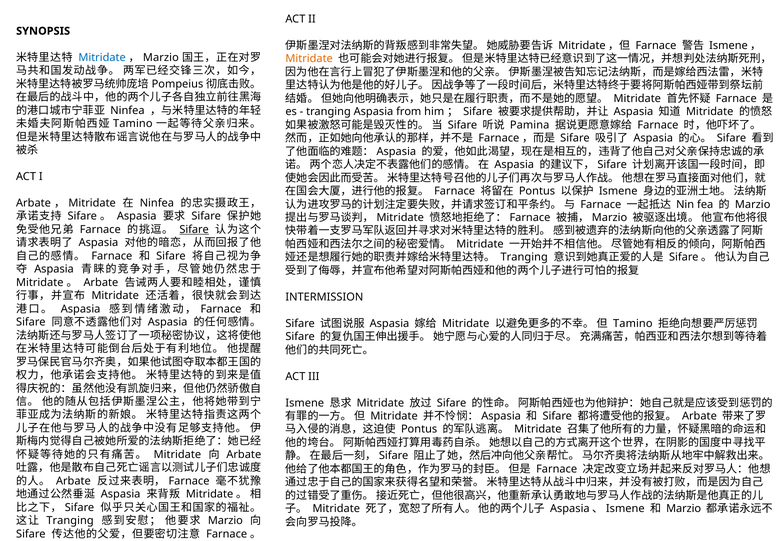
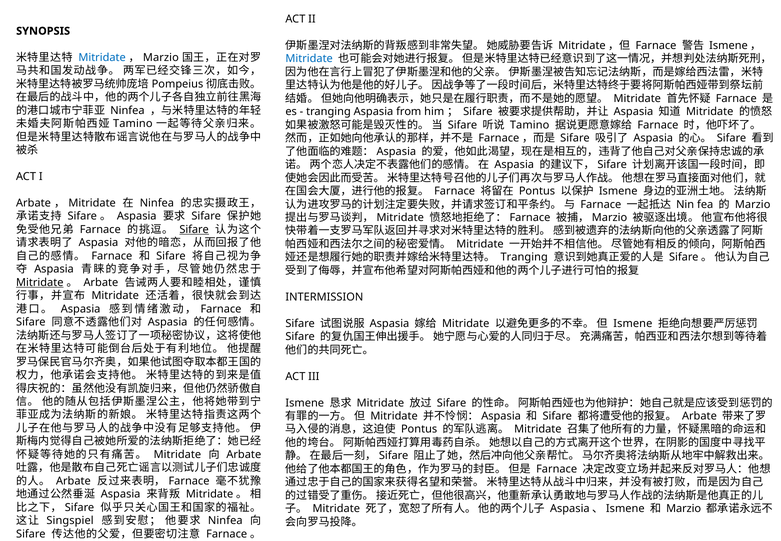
Mitridate at (309, 59) colour: orange -> blue
Pamina at (530, 125): Pamina -> Tamino
Mitridate at (40, 282) underline: none -> present
Tamino at (633, 323): Tamino -> Ismene
Tranging at (70, 520): Tranging -> Singspiel
Marzio at (225, 520): Marzio -> Ninfea
